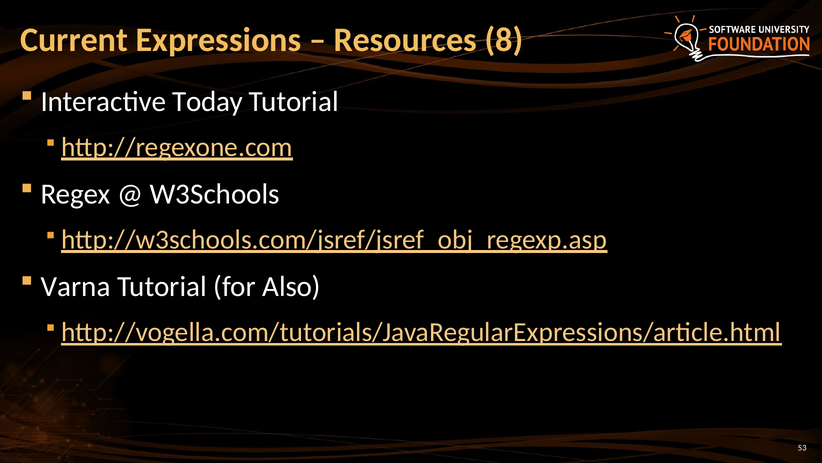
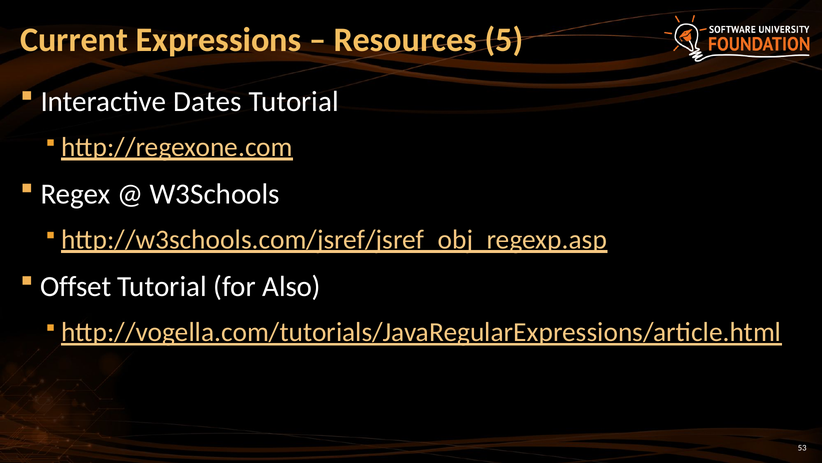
8: 8 -> 5
Today: Today -> Dates
Varna: Varna -> Offset
